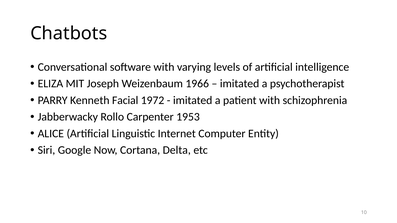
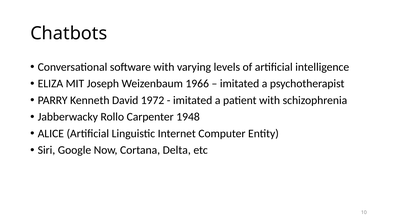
Facial: Facial -> David
1953: 1953 -> 1948
